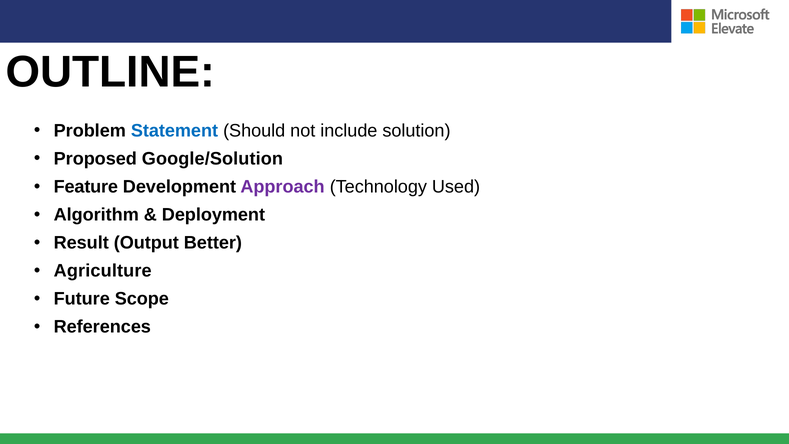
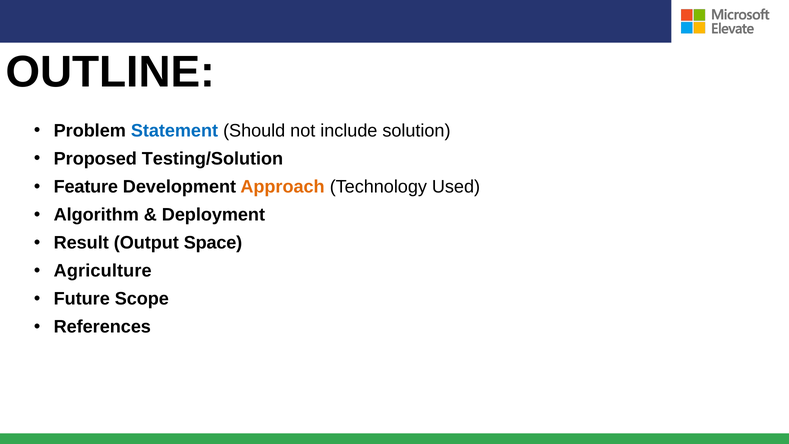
Google/Solution: Google/Solution -> Testing/Solution
Approach colour: purple -> orange
Better: Better -> Space
